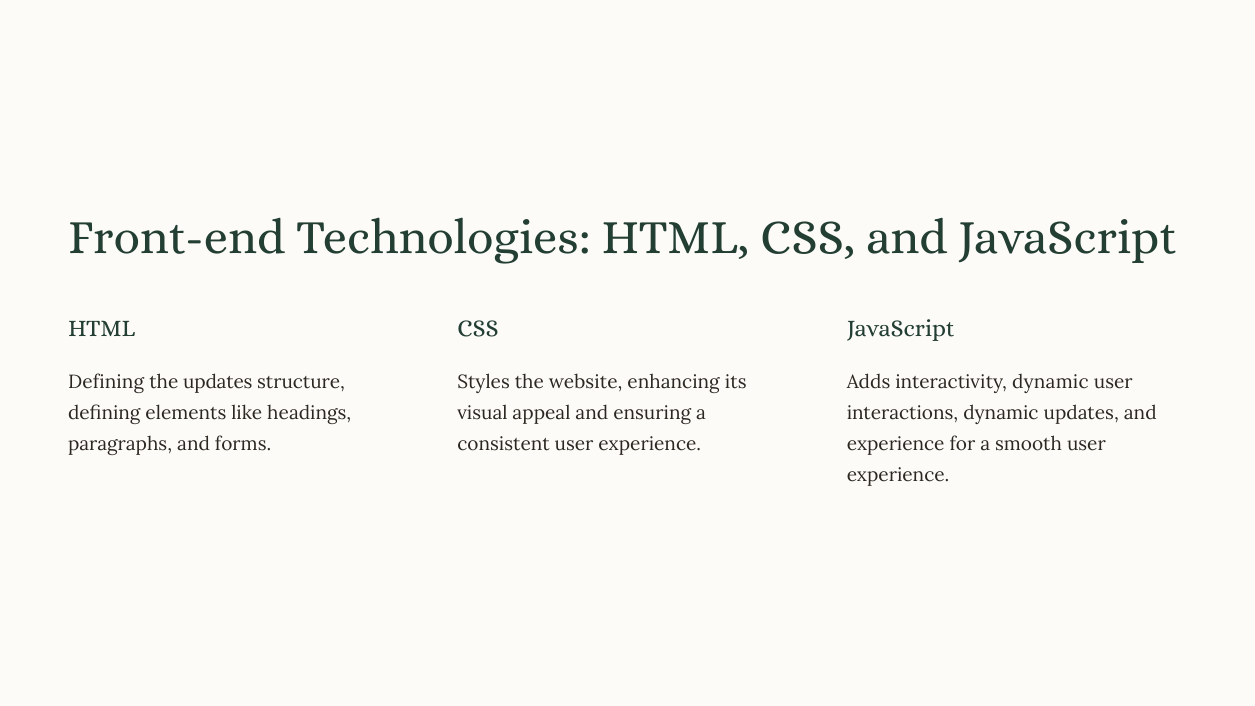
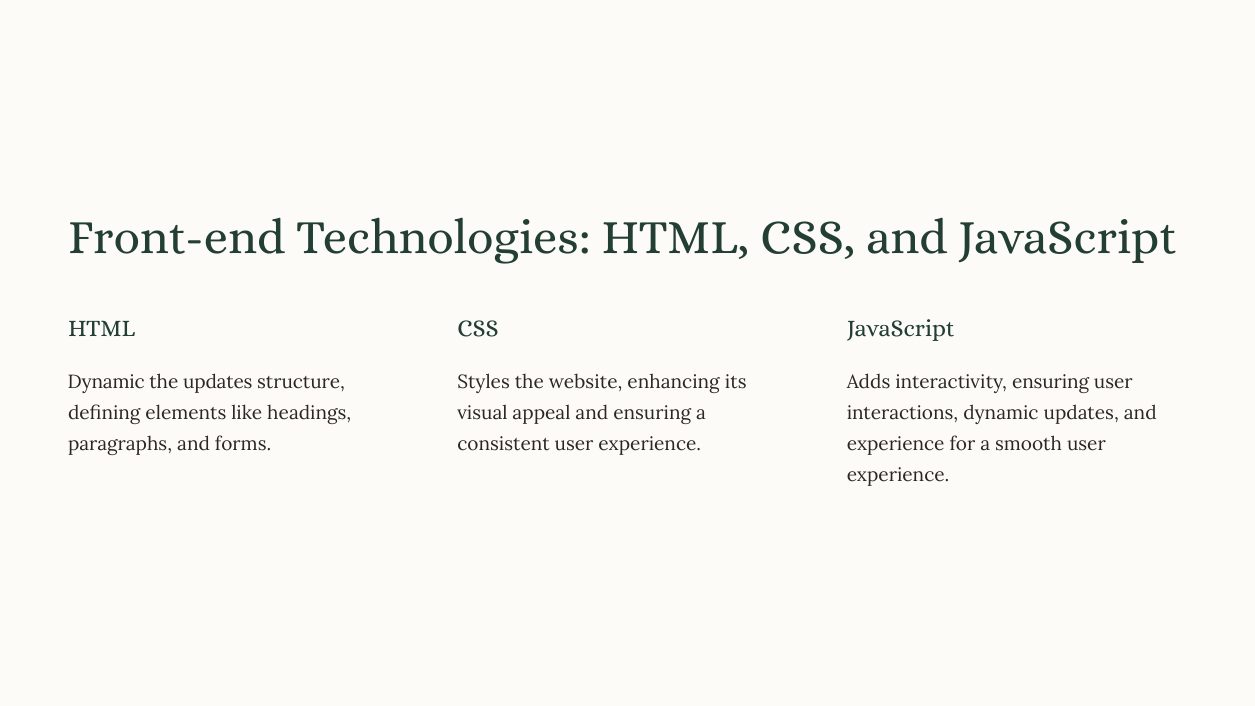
Defining at (106, 383): Defining -> Dynamic
interactivity dynamic: dynamic -> ensuring
